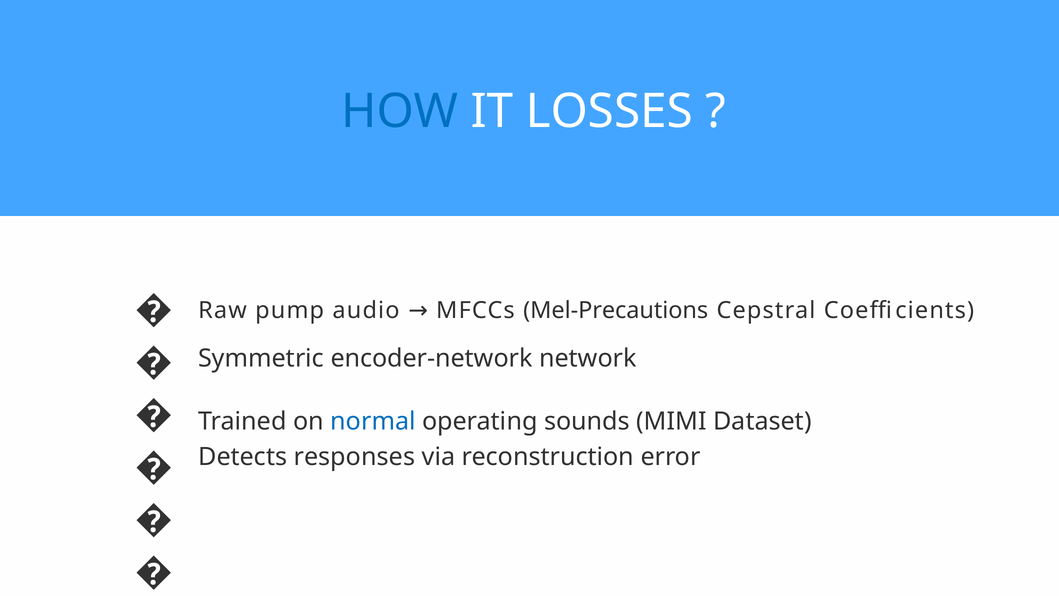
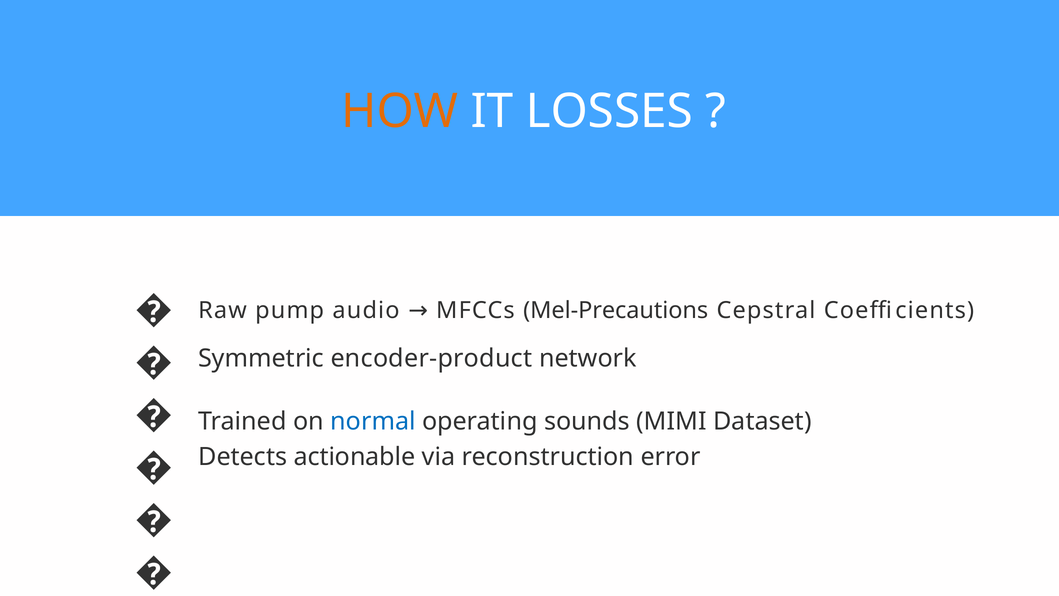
HOW colour: blue -> orange
encoder-network: encoder-network -> encoder-product
responses: responses -> actionable
